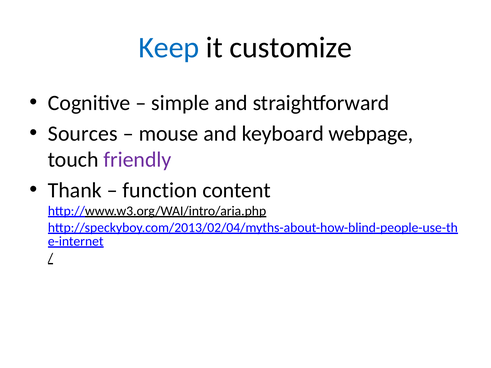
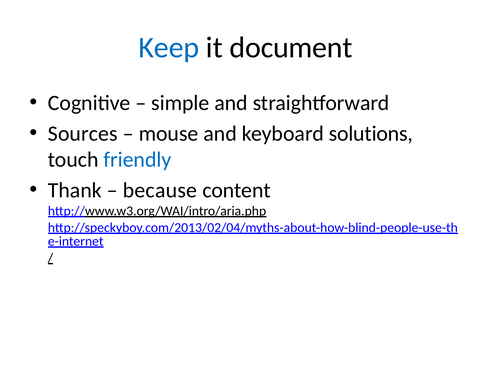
customize: customize -> document
webpage: webpage -> solutions
friendly colour: purple -> blue
function: function -> because
